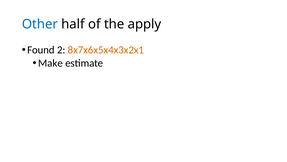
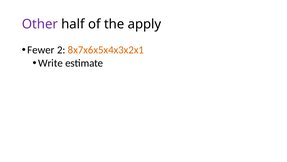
Other colour: blue -> purple
Found: Found -> Fewer
Make: Make -> Write
